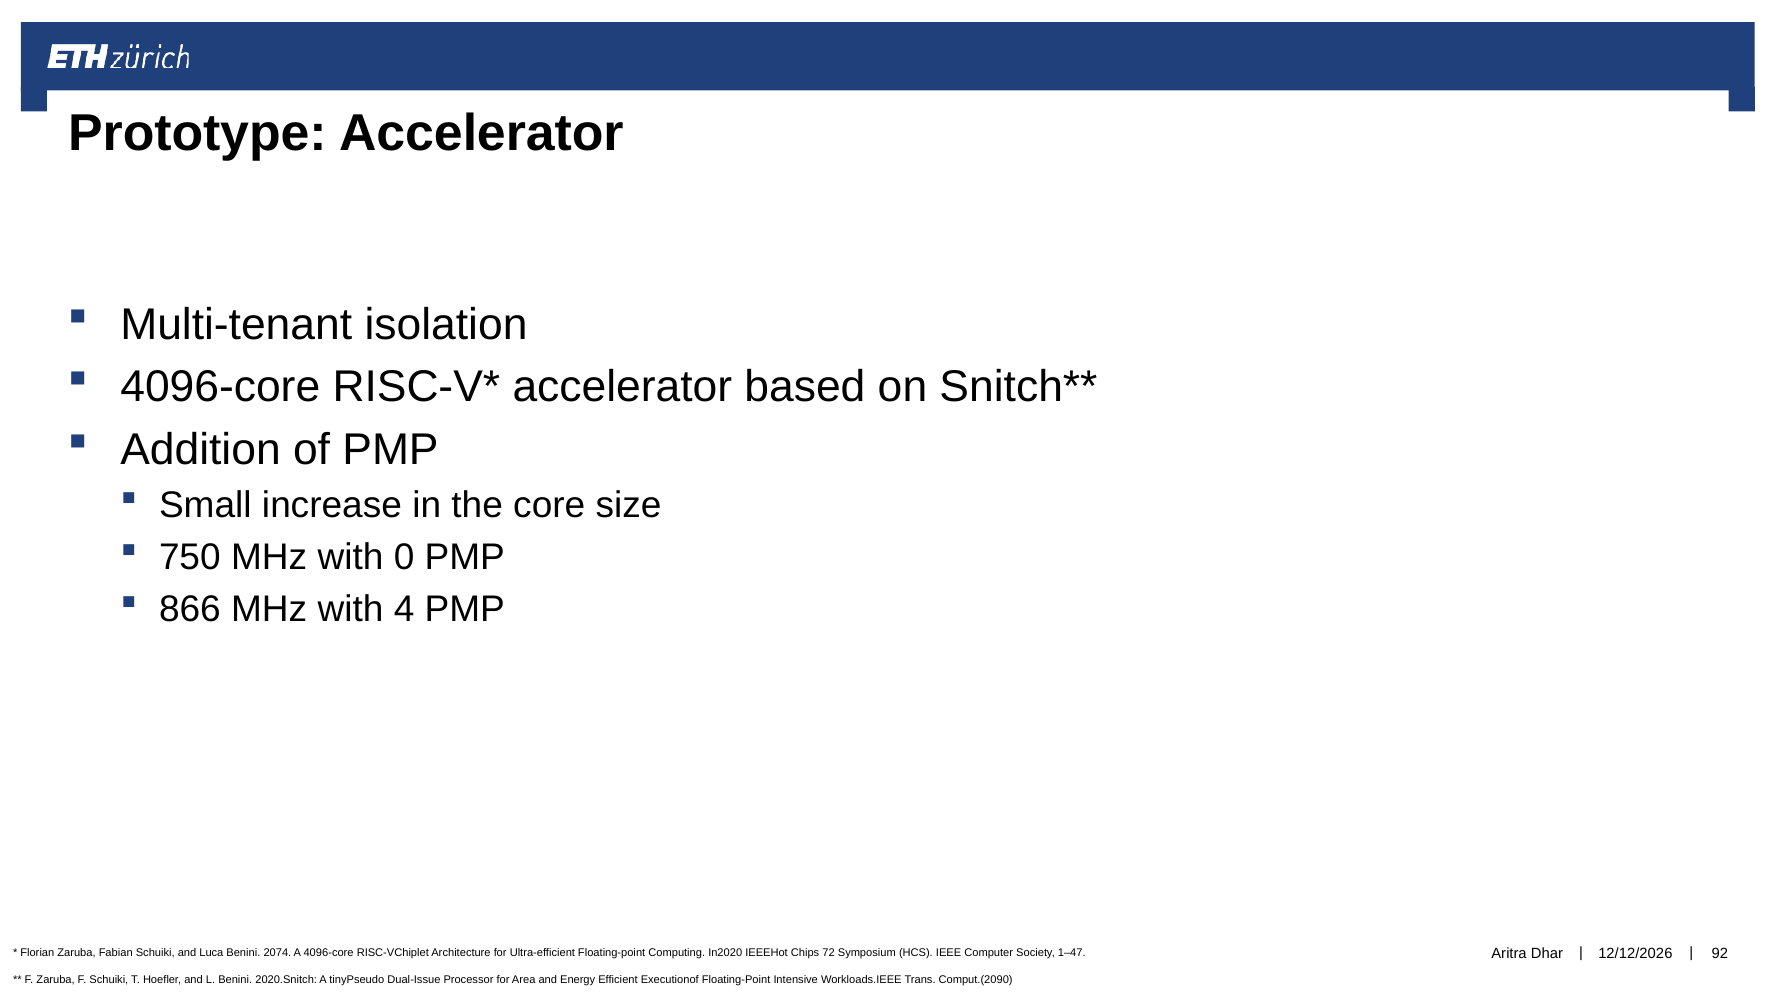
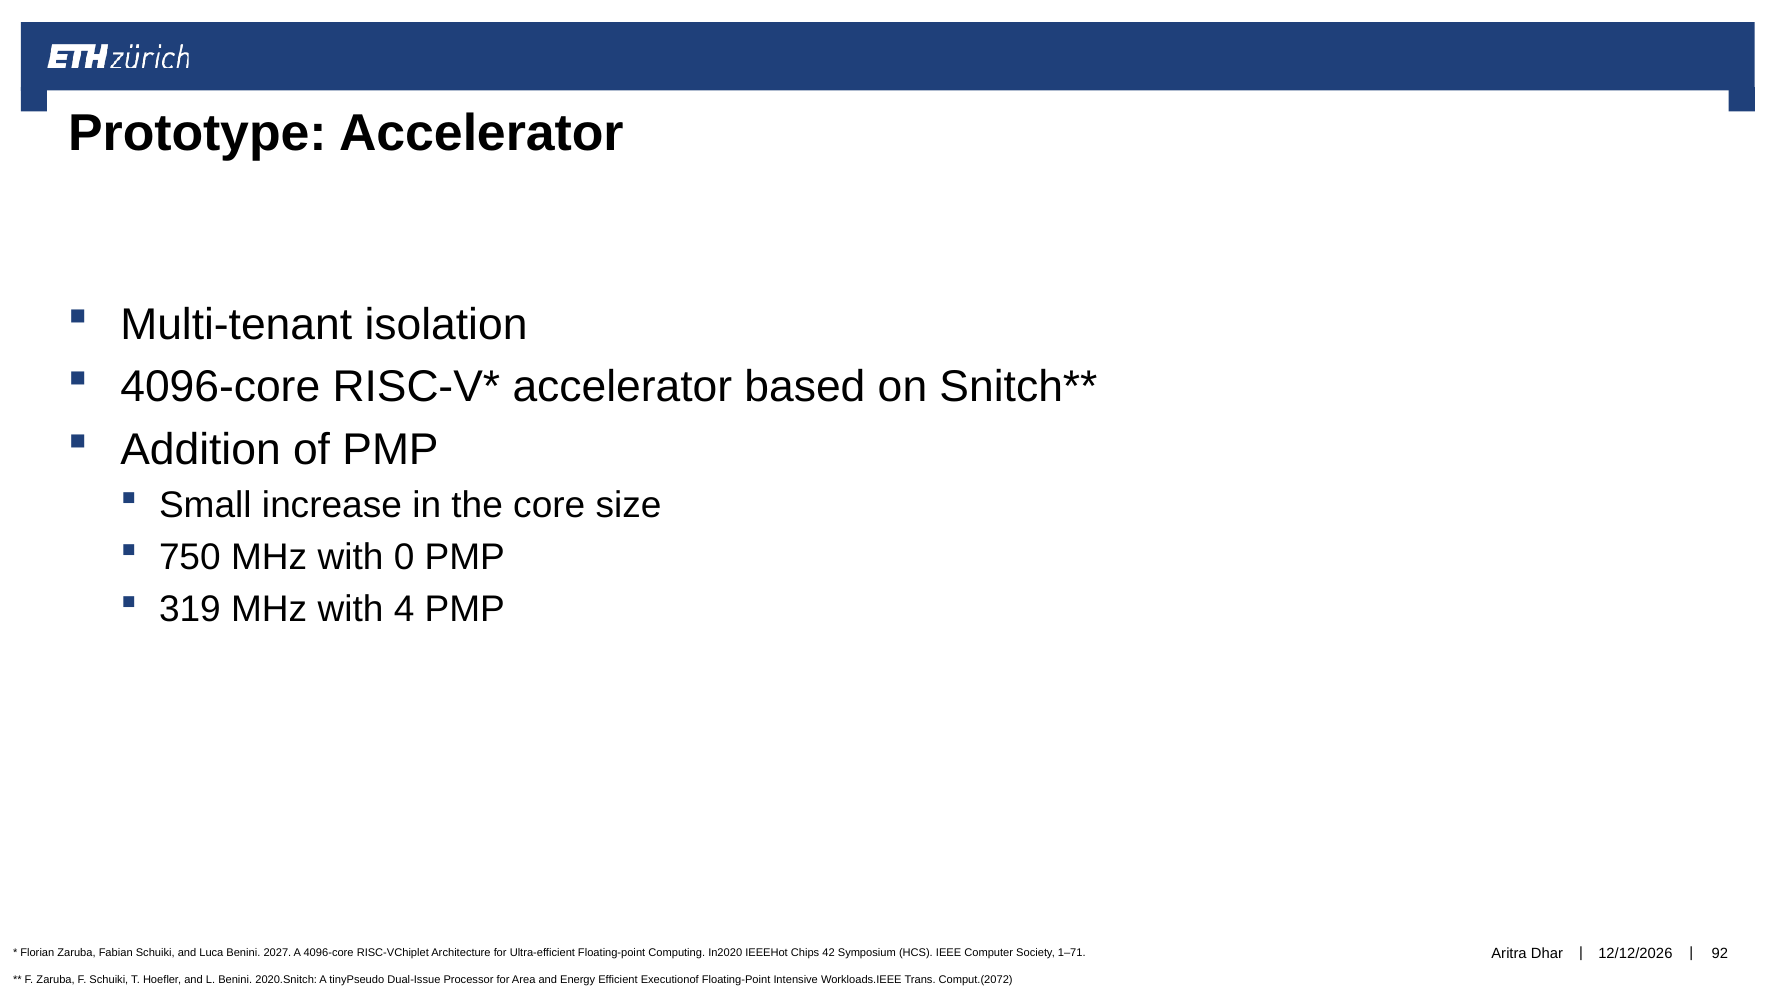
866: 866 -> 319
2074: 2074 -> 2027
72: 72 -> 42
1–47: 1–47 -> 1–71
Comput.(2090: Comput.(2090 -> Comput.(2072
